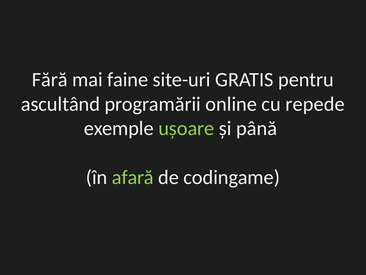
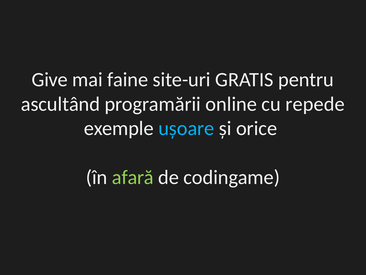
Fără: Fără -> Give
ușoare colour: light green -> light blue
până: până -> orice
